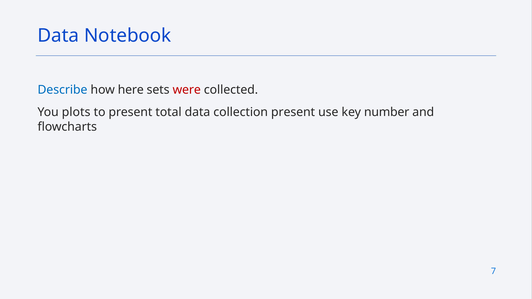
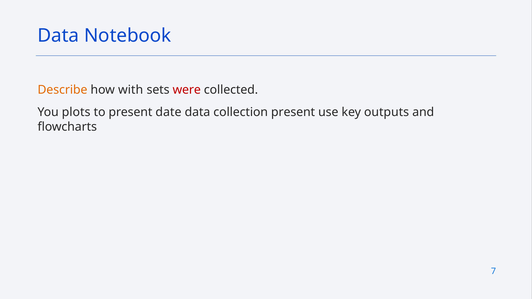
Describe colour: blue -> orange
here: here -> with
total: total -> date
number: number -> outputs
